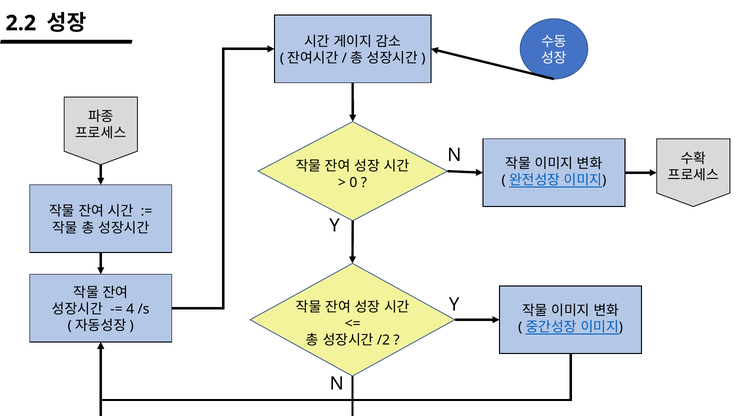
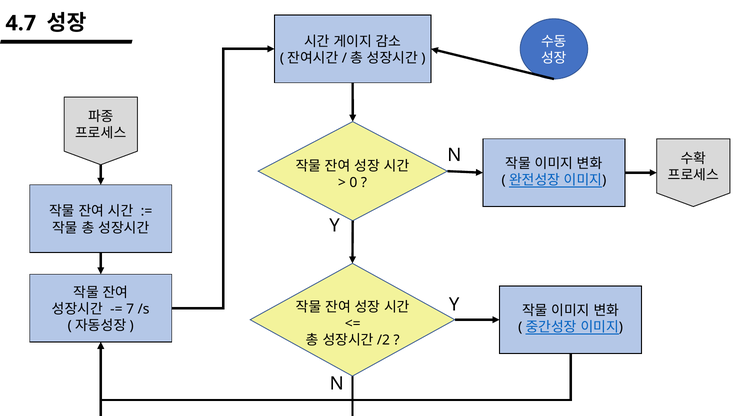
2.2: 2.2 -> 4.7
4: 4 -> 7
